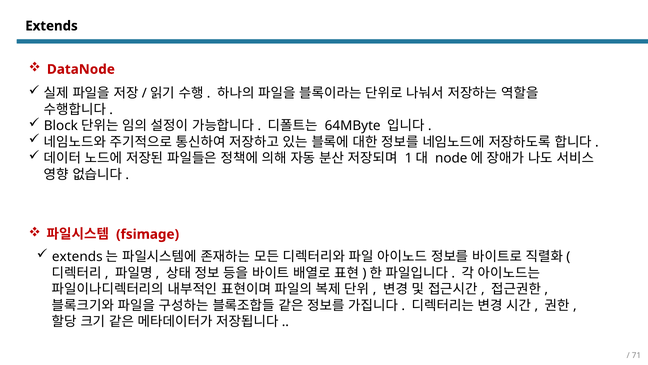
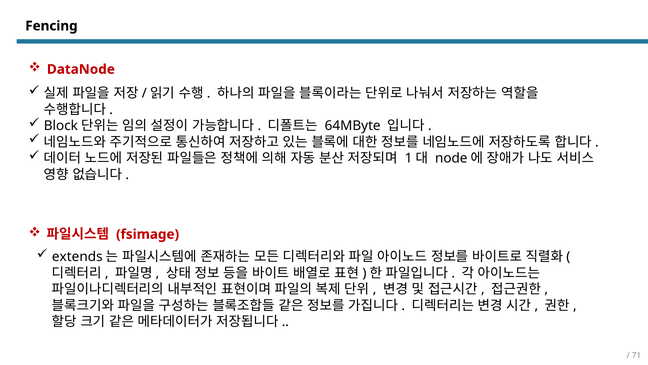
Extends at (51, 26): Extends -> Fencing
